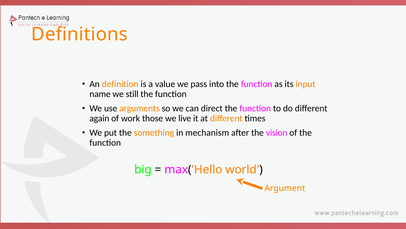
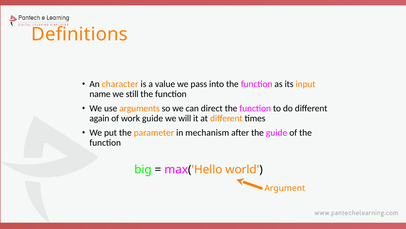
definition: definition -> character
work those: those -> guide
live: live -> will
something: something -> parameter
the vision: vision -> guide
